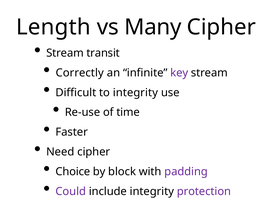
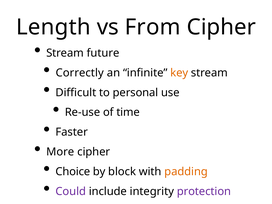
Many: Many -> From
transit: transit -> future
key colour: purple -> orange
to integrity: integrity -> personal
Need: Need -> More
padding colour: purple -> orange
